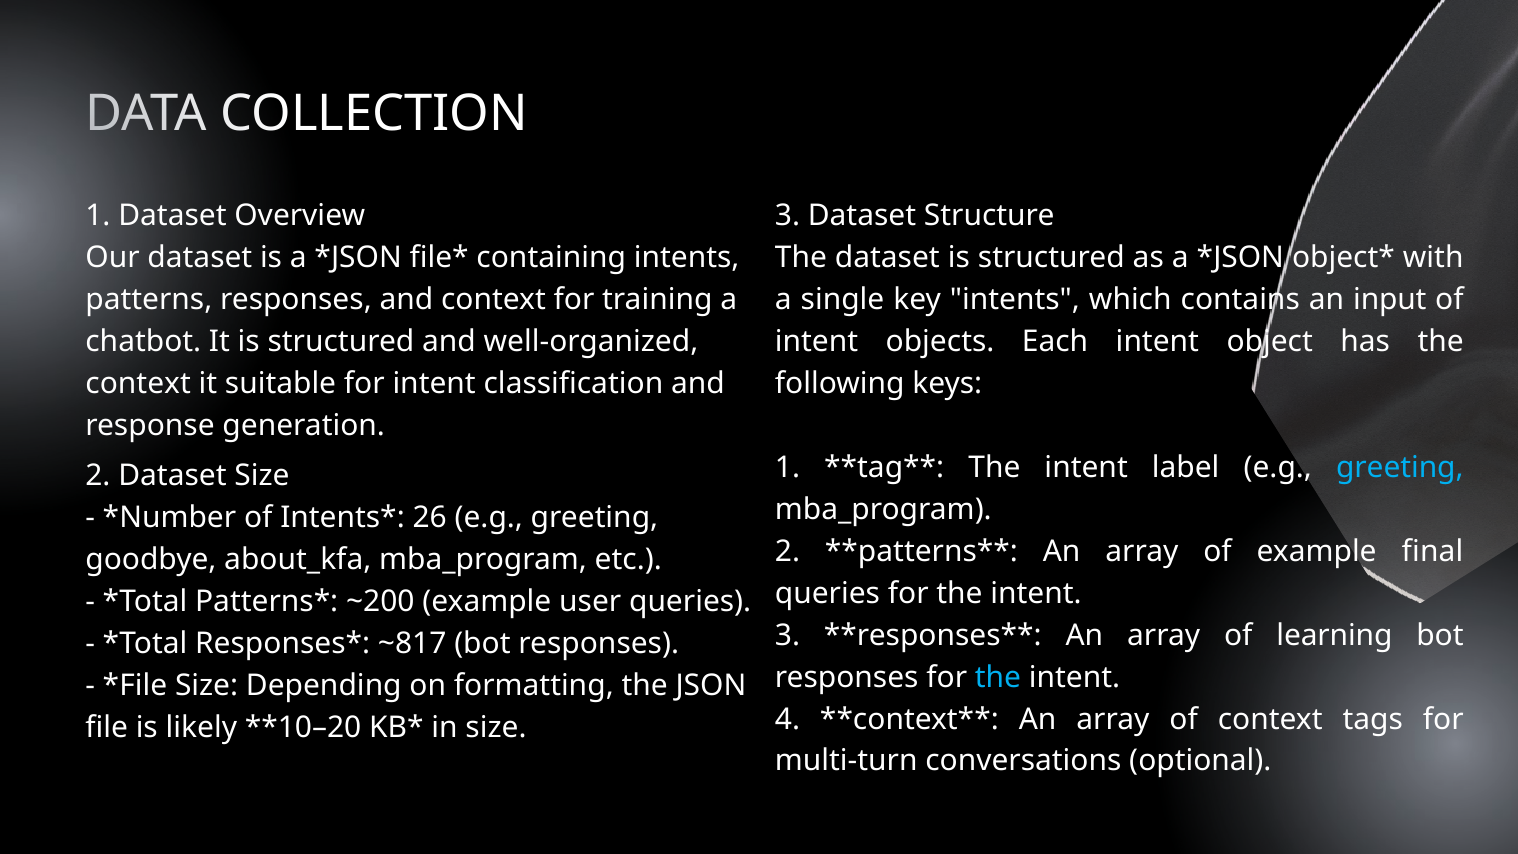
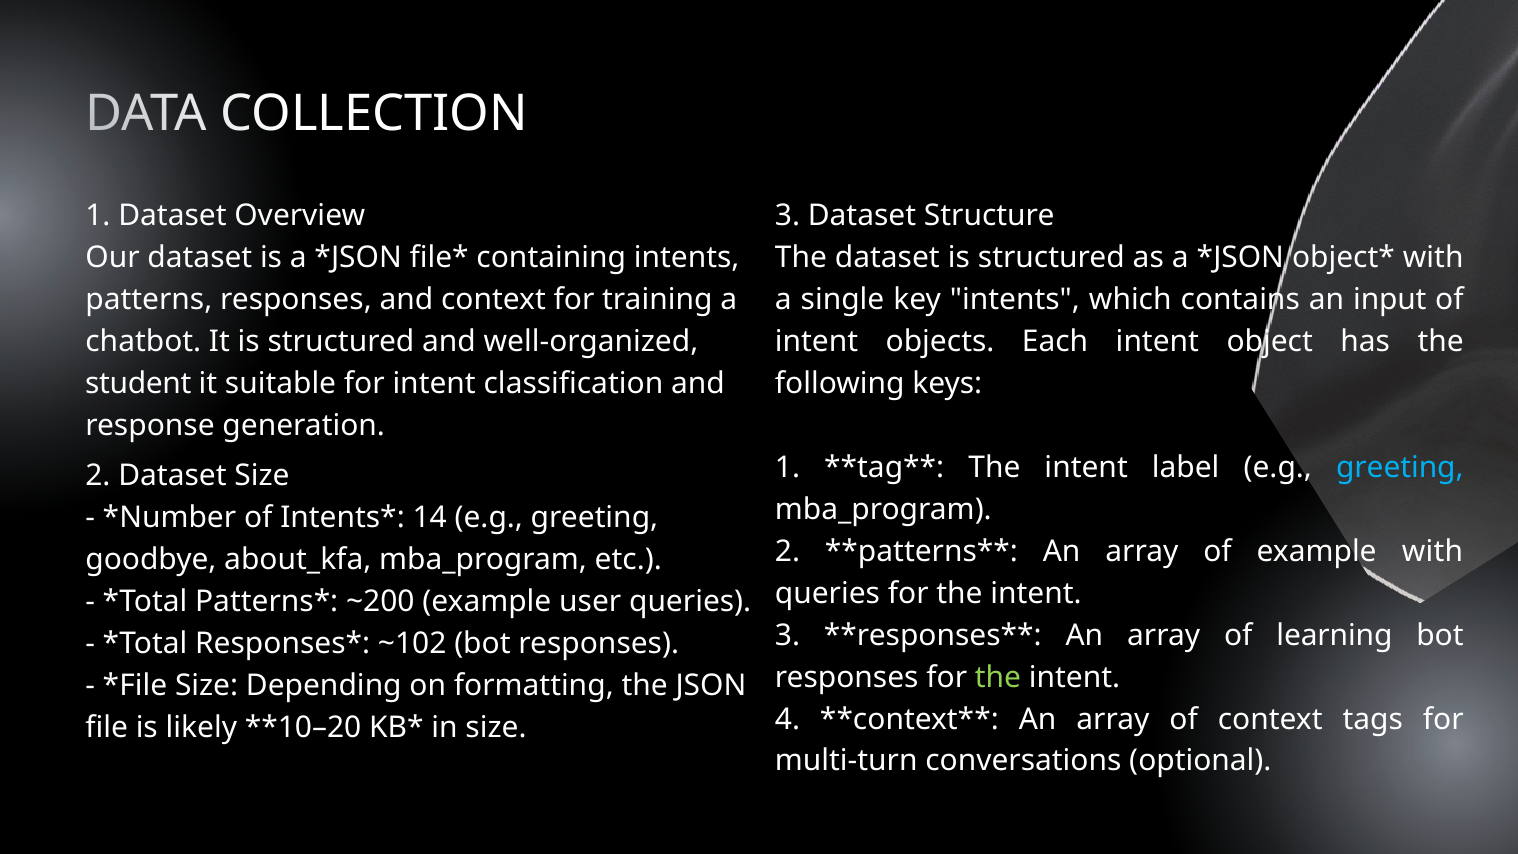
context at (138, 384): context -> student
26: 26 -> 14
example final: final -> with
~817: ~817 -> ~102
the at (998, 677) colour: light blue -> light green
